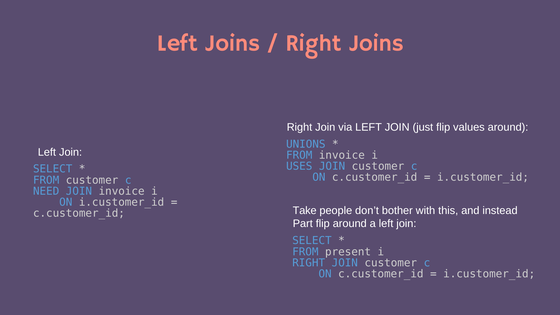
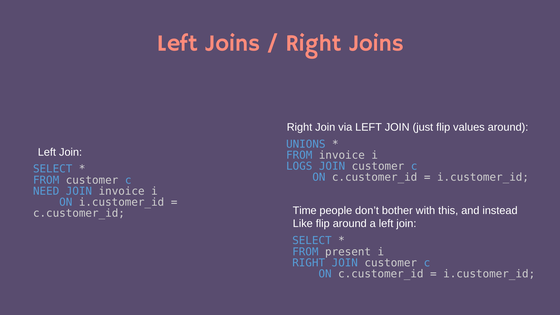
USES: USES -> LOGS
Take: Take -> Time
Part: Part -> Like
